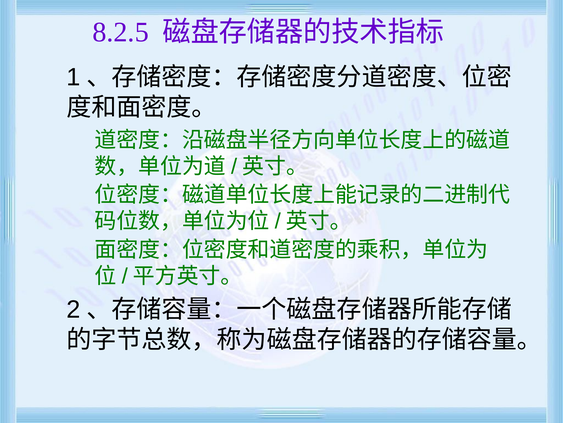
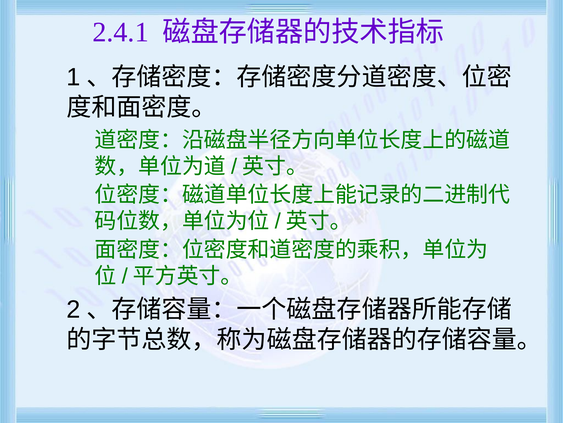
8.2.5: 8.2.5 -> 2.4.1
